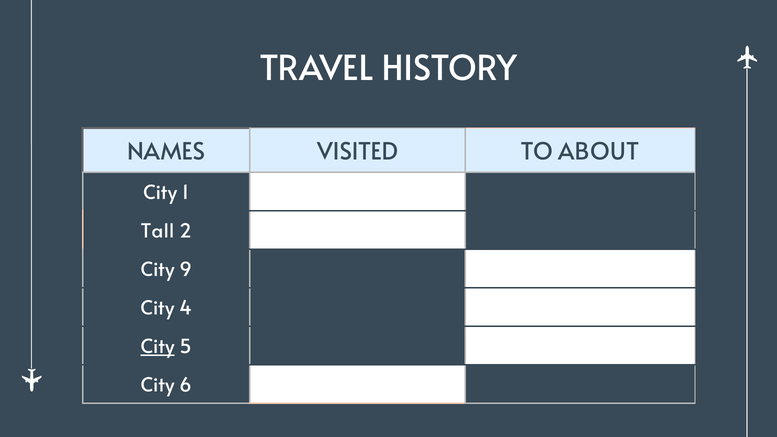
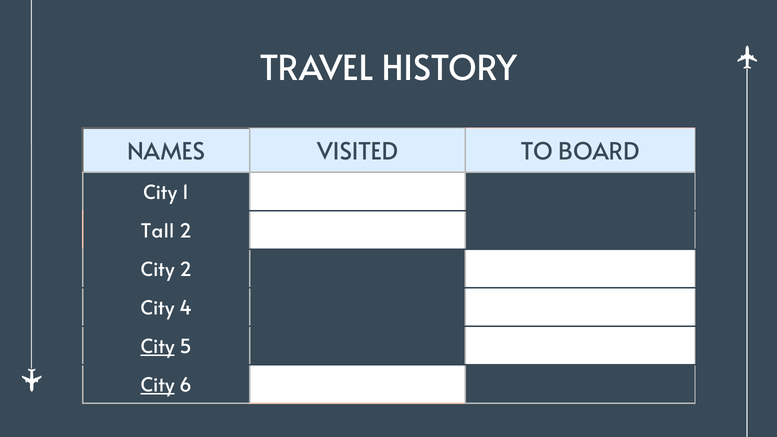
ABOUT: ABOUT -> BOARD
City 9: 9 -> 2
City at (158, 385) underline: none -> present
